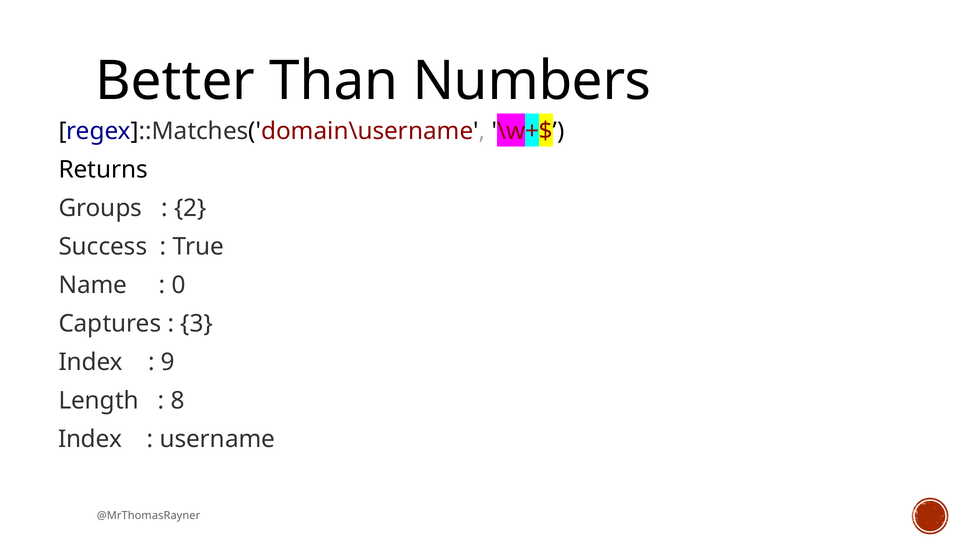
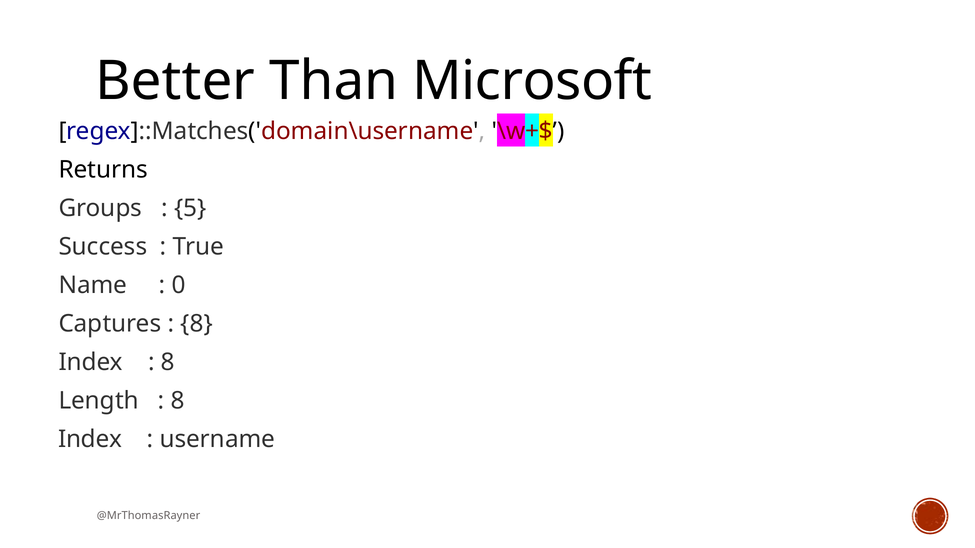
Numbers: Numbers -> Microsoft
2: 2 -> 5
3 at (197, 324): 3 -> 8
9 at (168, 363): 9 -> 8
